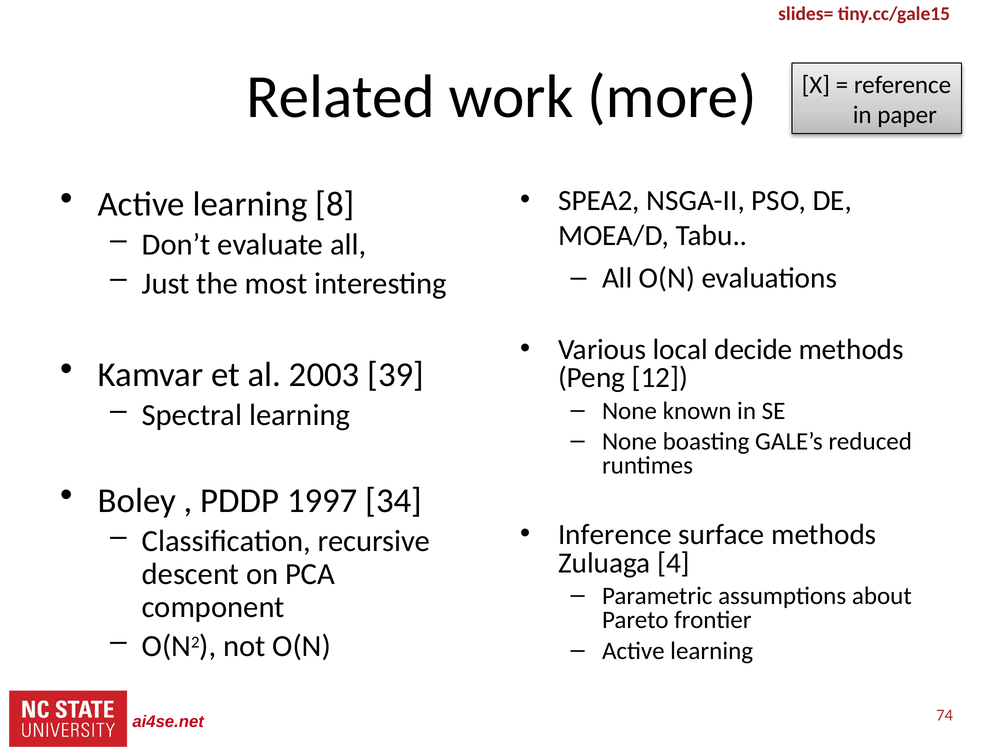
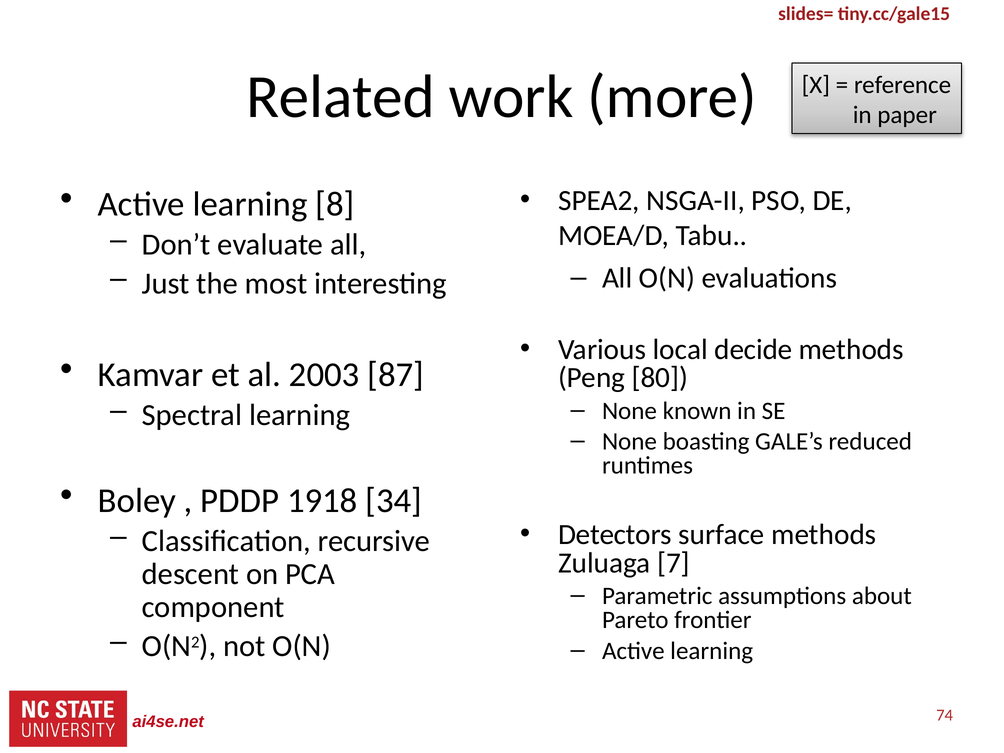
39: 39 -> 87
12: 12 -> 80
1997: 1997 -> 1918
Inference: Inference -> Detectors
4: 4 -> 7
